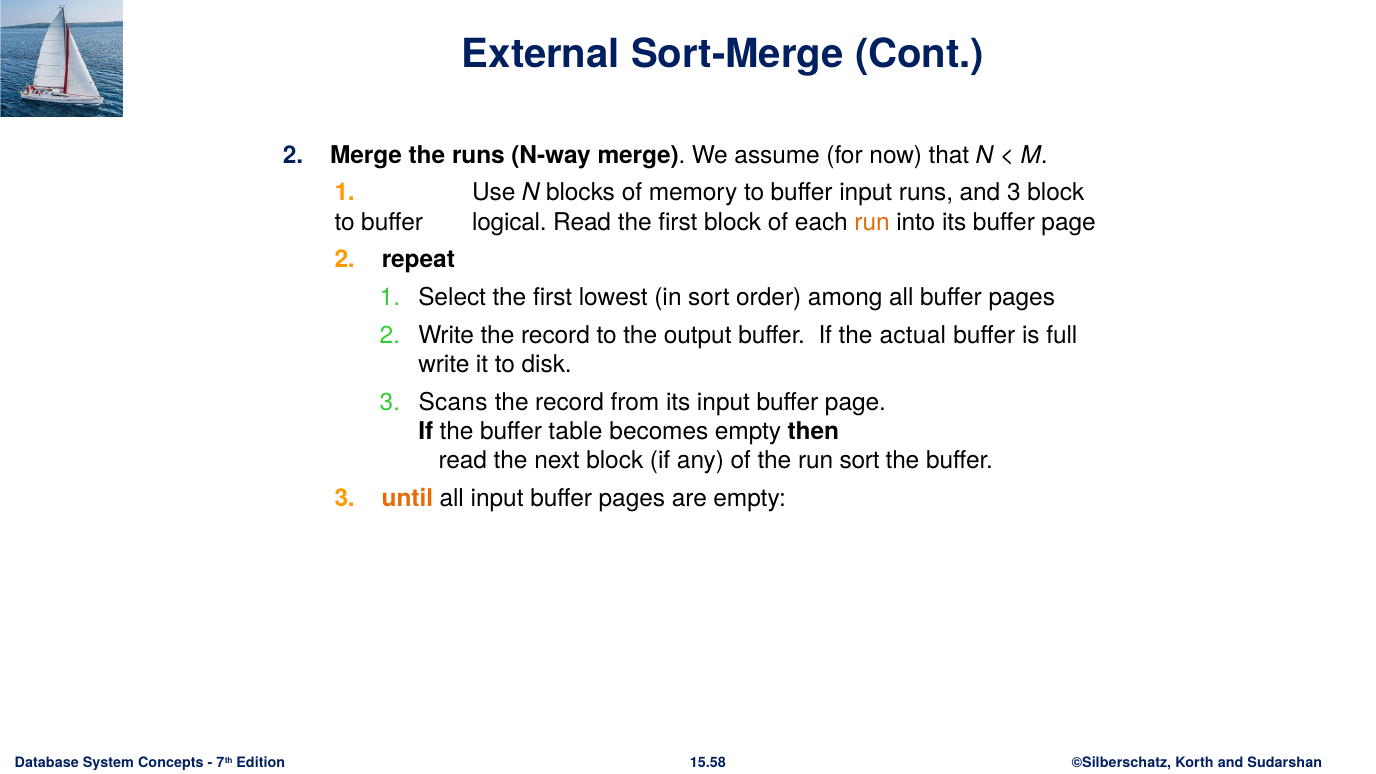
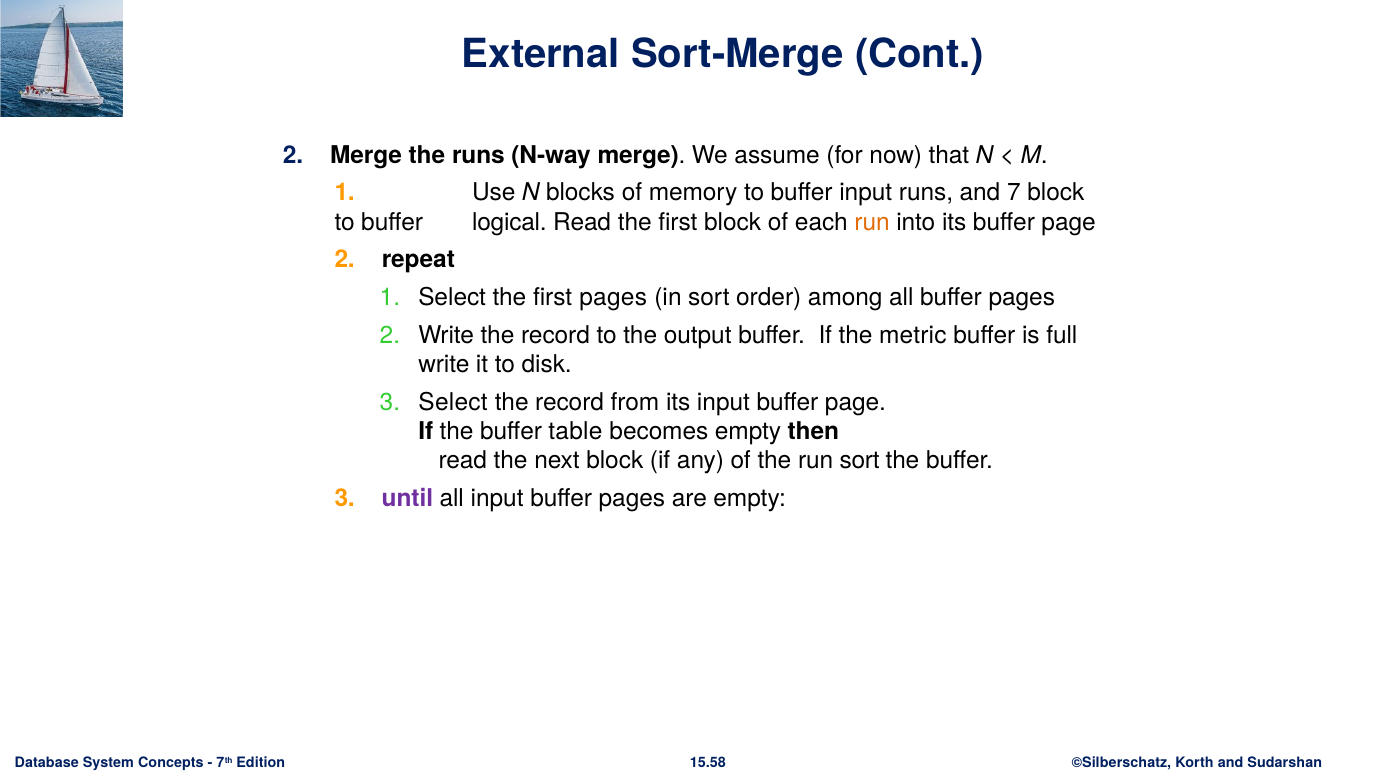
and 3: 3 -> 7
first lowest: lowest -> pages
actual: actual -> metric
3 Scans: Scans -> Select
until colour: orange -> purple
